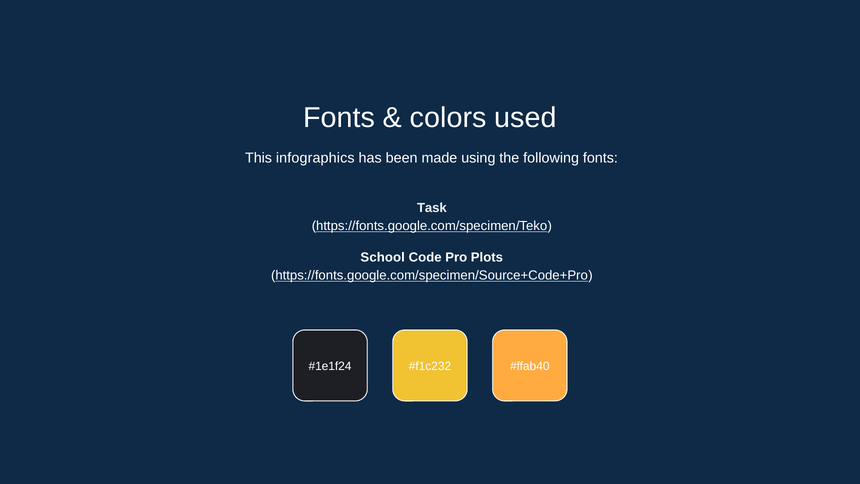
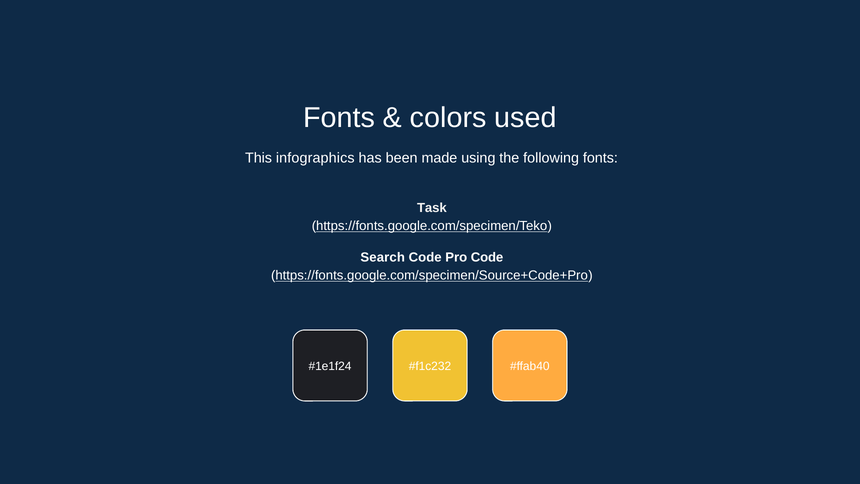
School: School -> Search
Pro Plots: Plots -> Code
